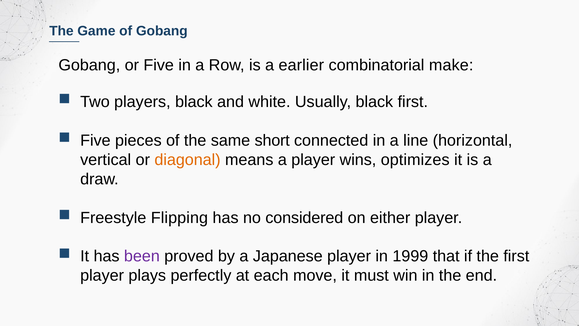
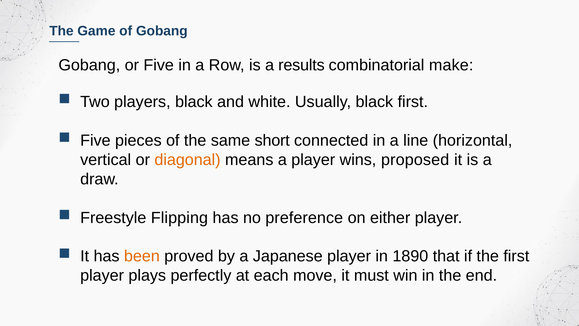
earlier: earlier -> results
optimizes: optimizes -> proposed
considered: considered -> preference
been colour: purple -> orange
1999: 1999 -> 1890
